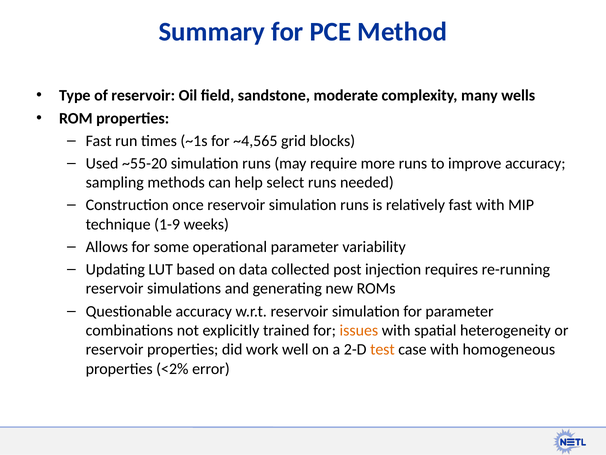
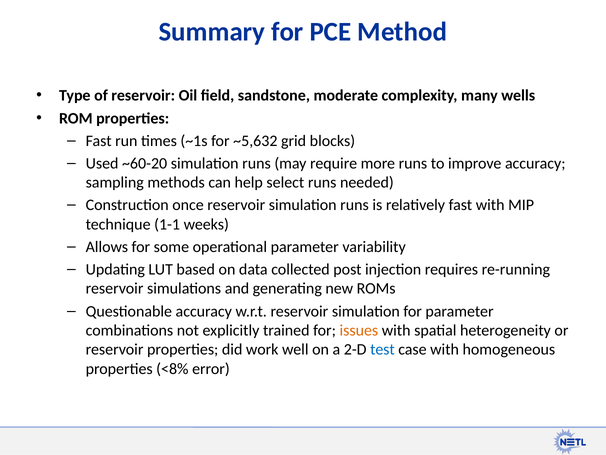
~4,565: ~4,565 -> ~5,632
~55-20: ~55-20 -> ~60-20
1-9: 1-9 -> 1-1
test colour: orange -> blue
<2%: <2% -> <8%
